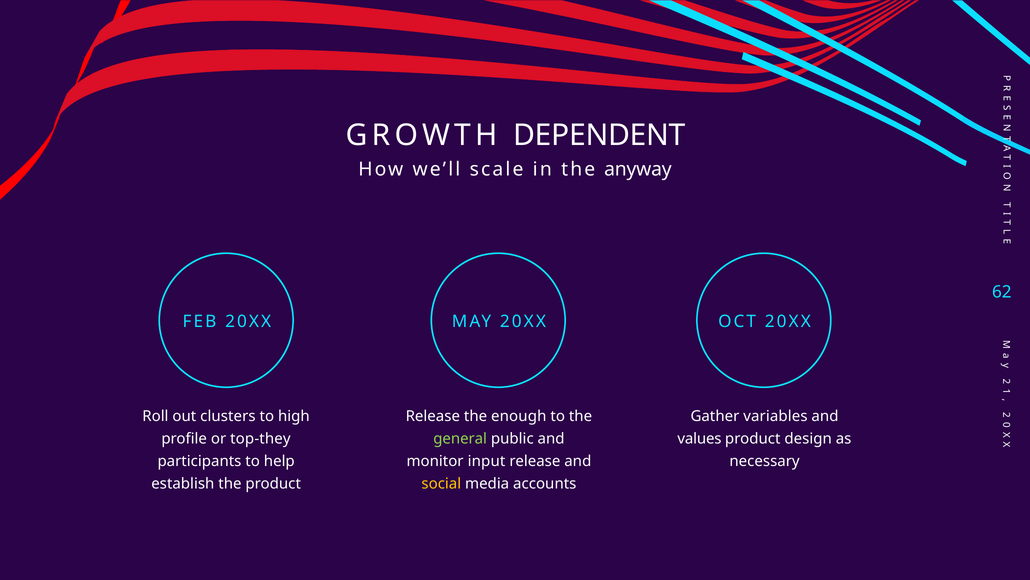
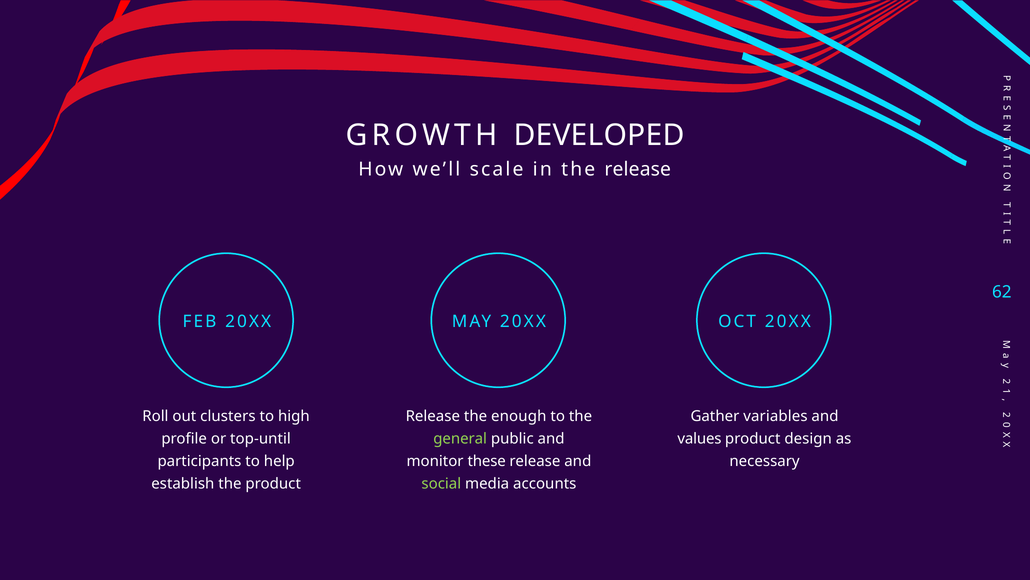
DEPENDENT: DEPENDENT -> DEVELOPED
the anyway: anyway -> release
top-they: top-they -> top-until
input: input -> these
social colour: yellow -> light green
